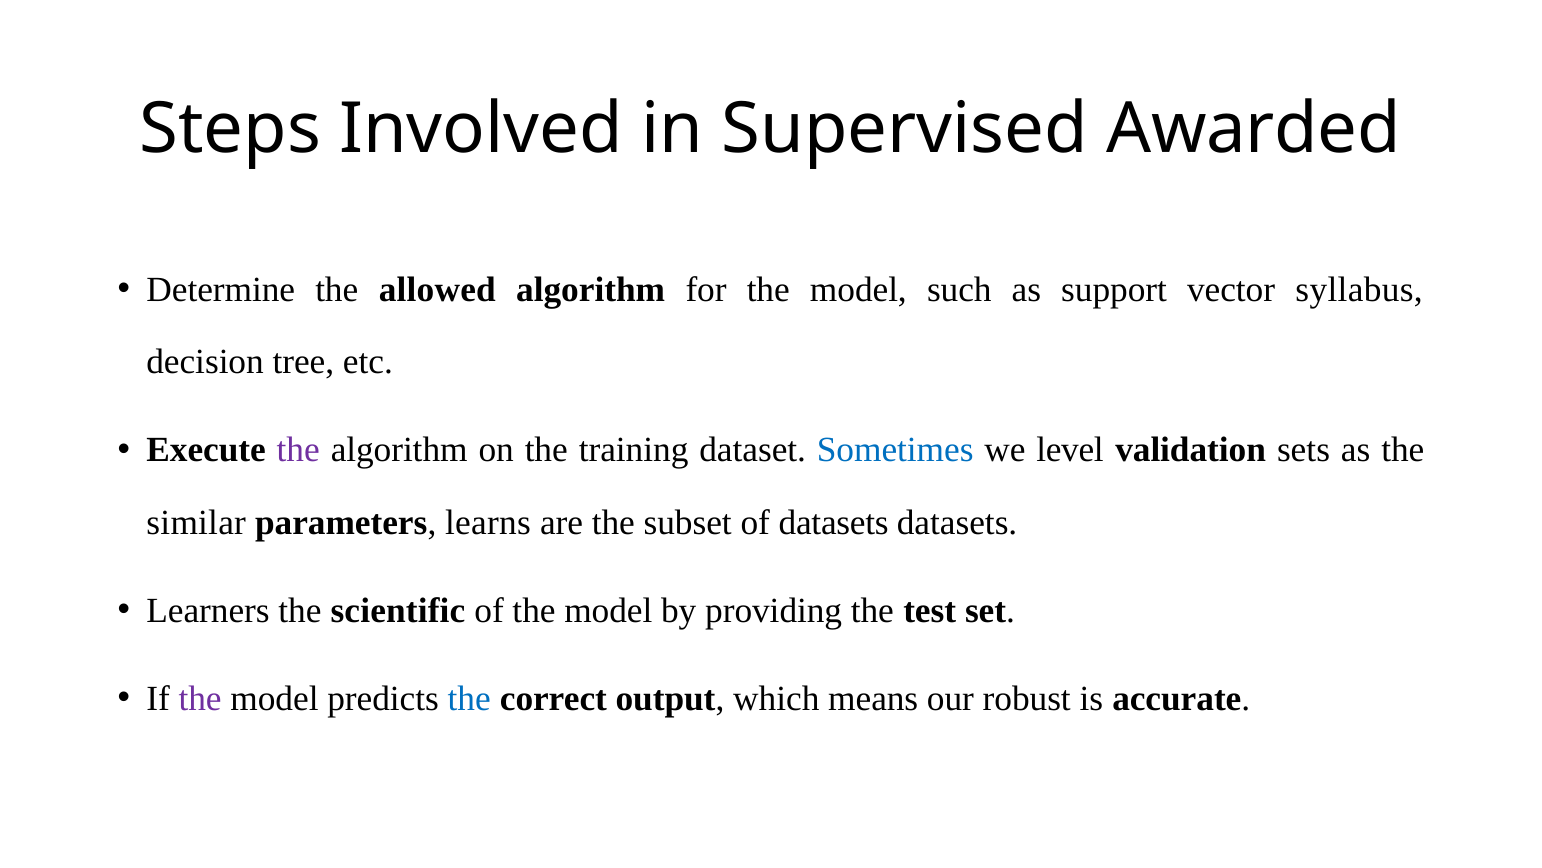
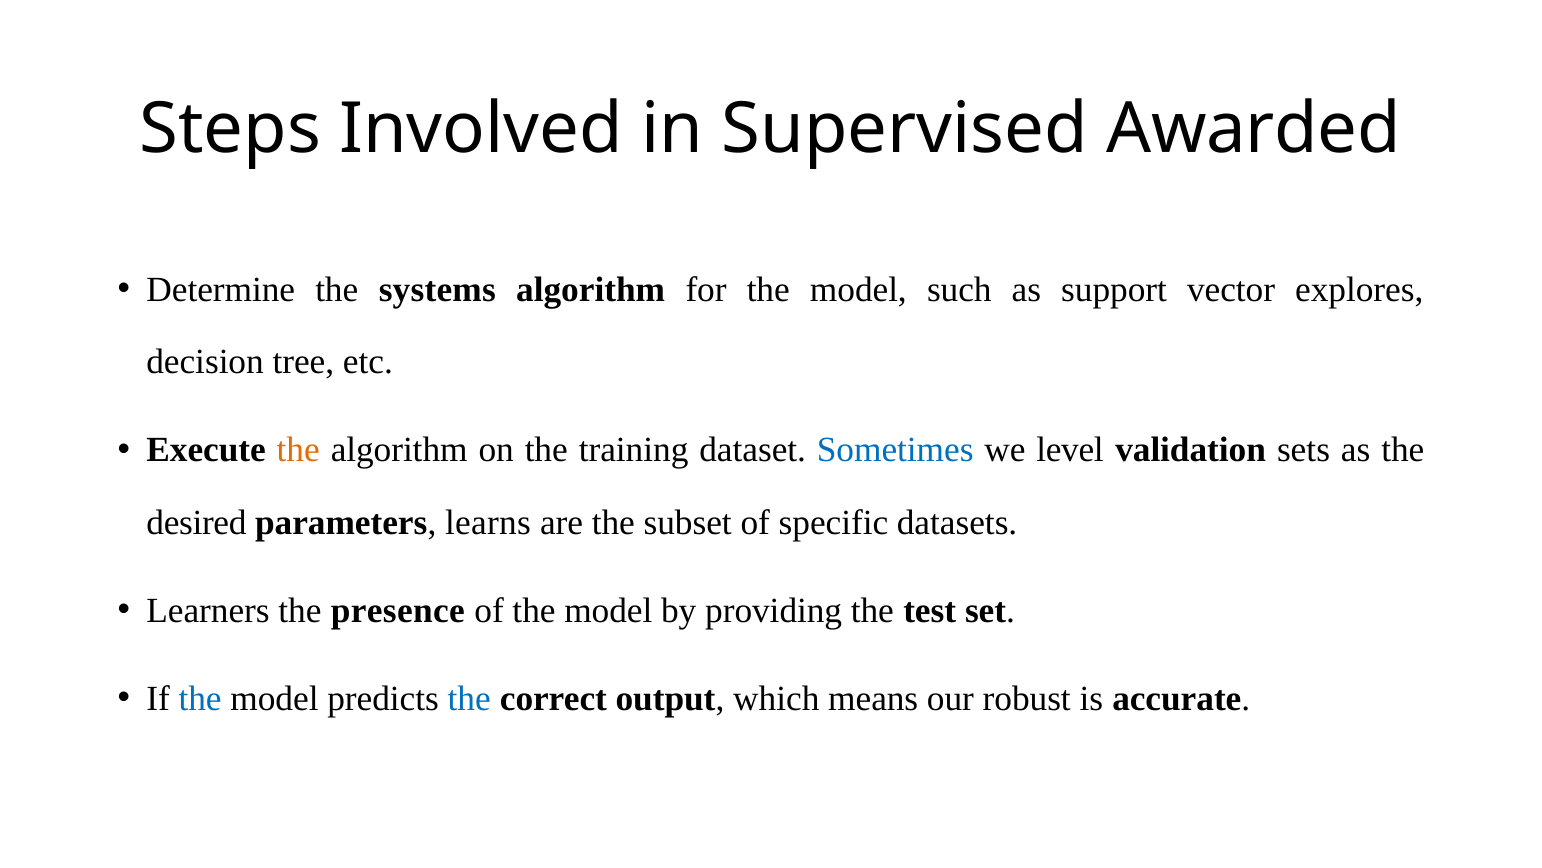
allowed: allowed -> systems
syllabus: syllabus -> explores
the at (298, 450) colour: purple -> orange
similar: similar -> desired
of datasets: datasets -> specific
scientific: scientific -> presence
the at (200, 698) colour: purple -> blue
